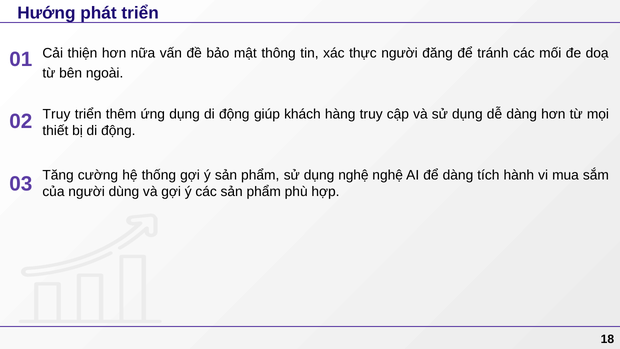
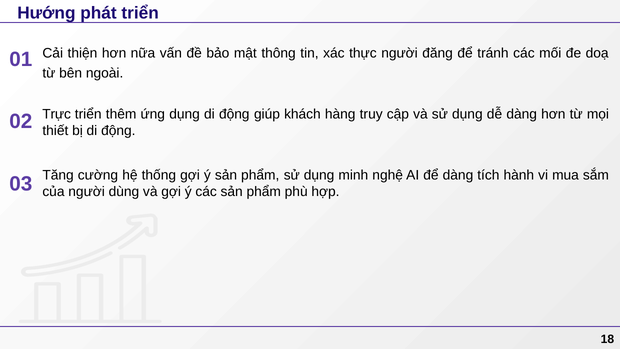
Truy at (56, 114): Truy -> Trực
dụng nghệ: nghệ -> minh
